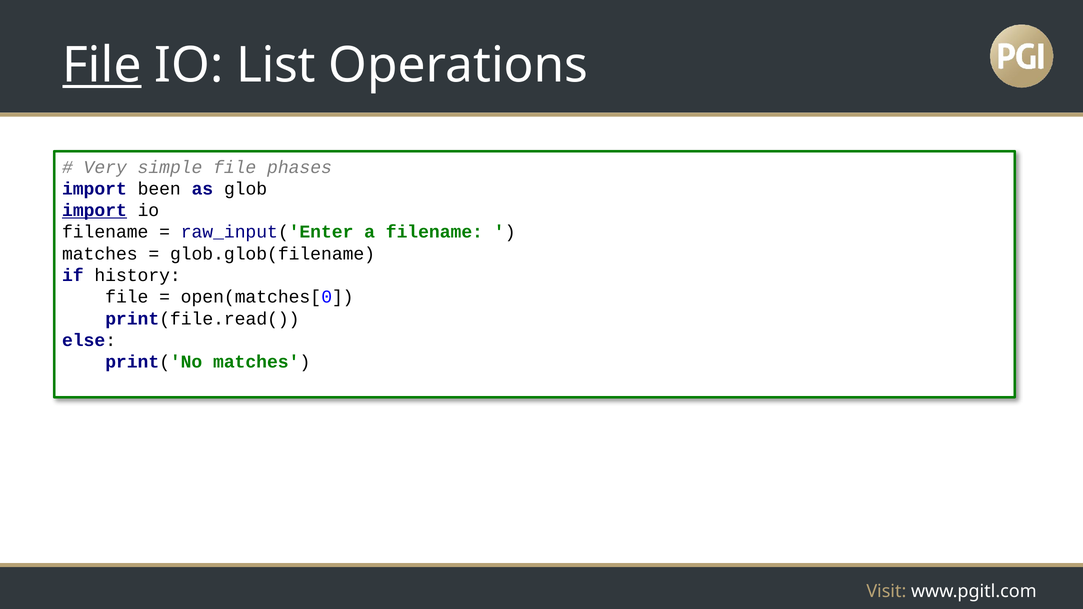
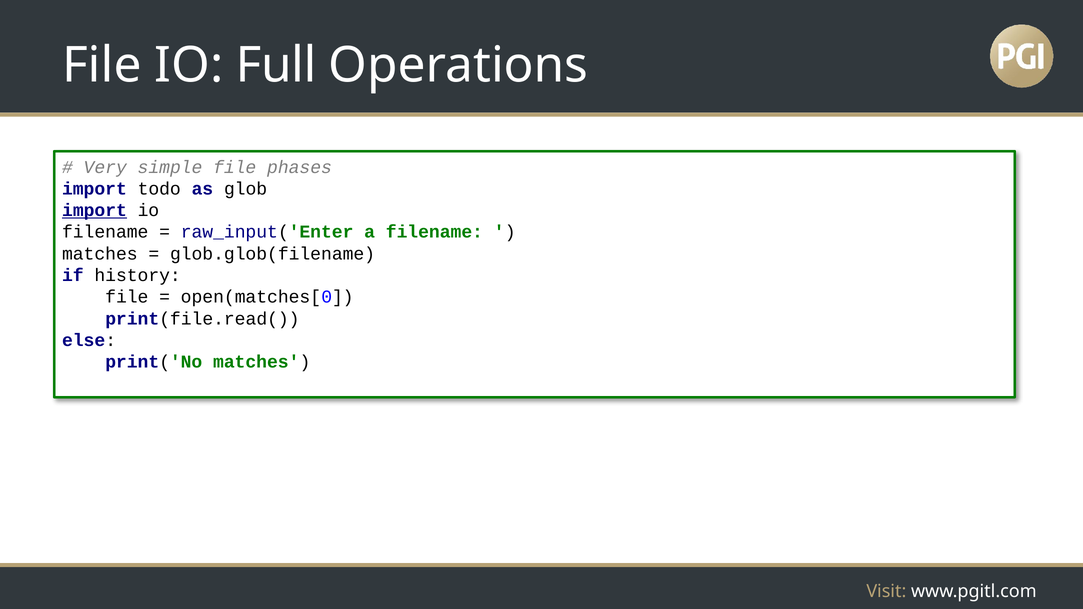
File at (102, 65) underline: present -> none
List: List -> Full
been: been -> todo
